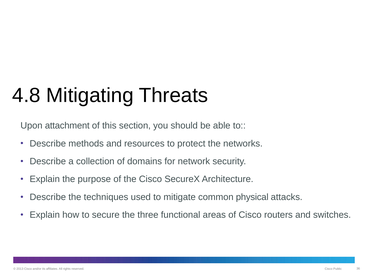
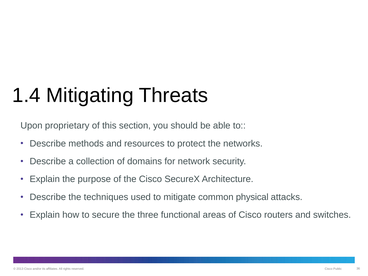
4.8: 4.8 -> 1.4
attachment: attachment -> proprietary
